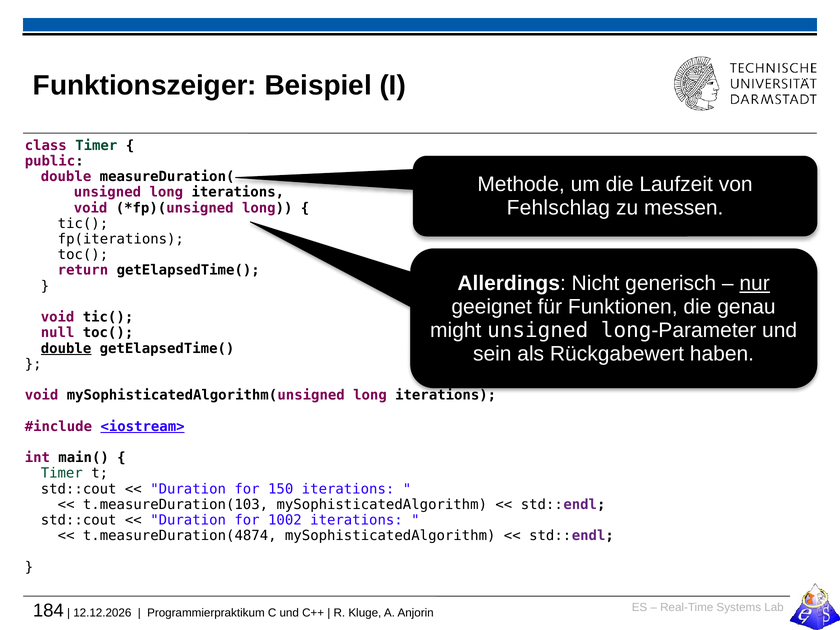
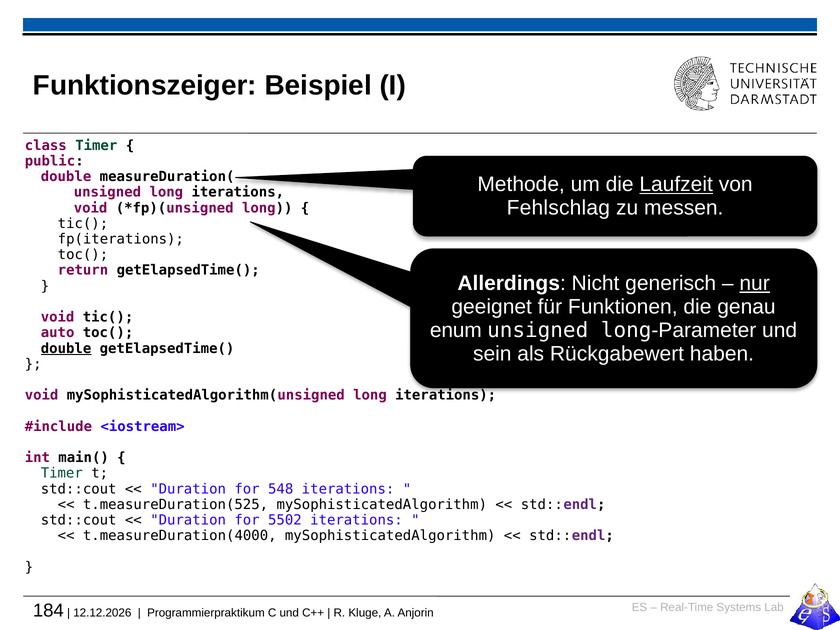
Laufzeit underline: none -> present
might: might -> enum
null: null -> auto
<iostream> underline: present -> none
150: 150 -> 548
t.measureDuration(103: t.measureDuration(103 -> t.measureDuration(525
1002: 1002 -> 5502
t.measureDuration(4874: t.measureDuration(4874 -> t.measureDuration(4000
